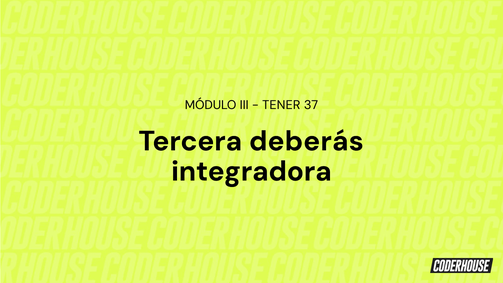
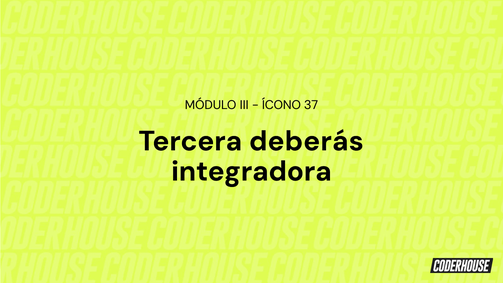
TENER: TENER -> ÍCONO
